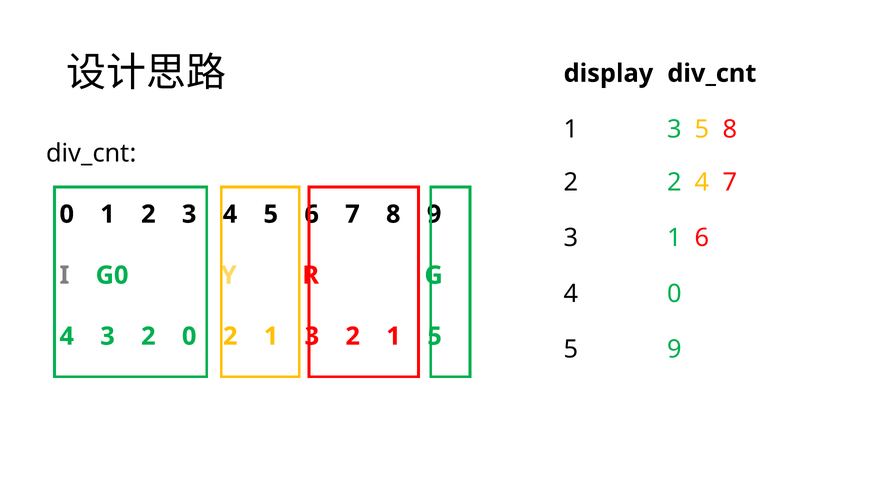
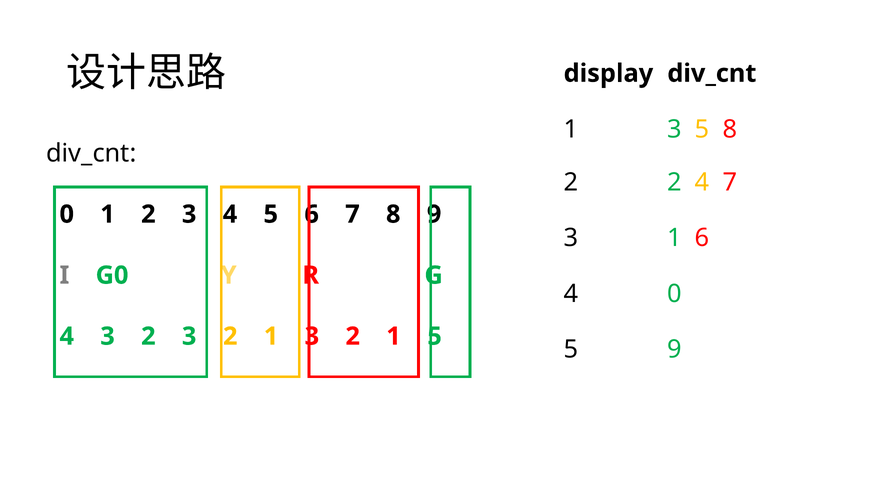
3 2 0: 0 -> 3
